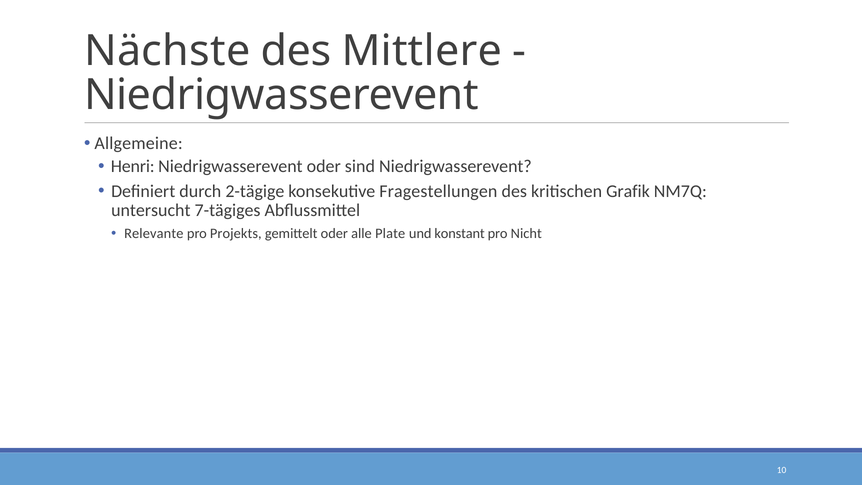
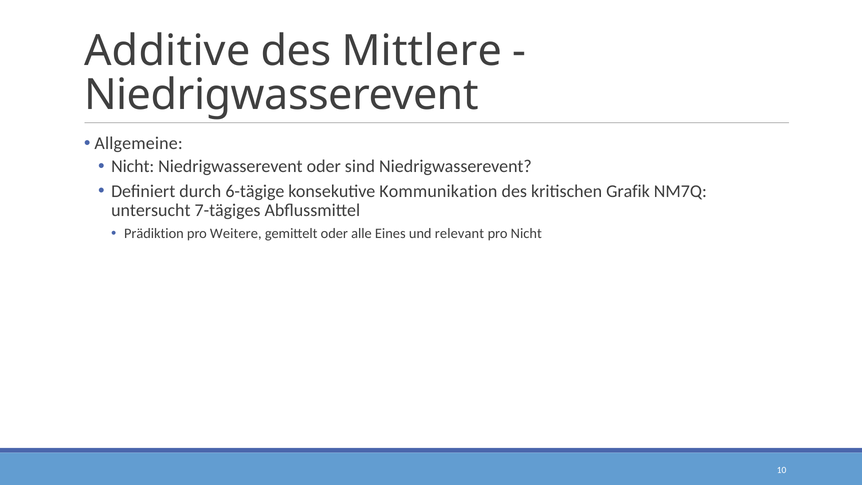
Nächste: Nächste -> Additive
Henri at (133, 166): Henri -> Nicht
2-tägige: 2-tägige -> 6-tägige
Fragestellungen: Fragestellungen -> Kommunikation
Relevante: Relevante -> Prädiktion
Projekts: Projekts -> Weitere
Plate: Plate -> Eines
konstant: konstant -> relevant
